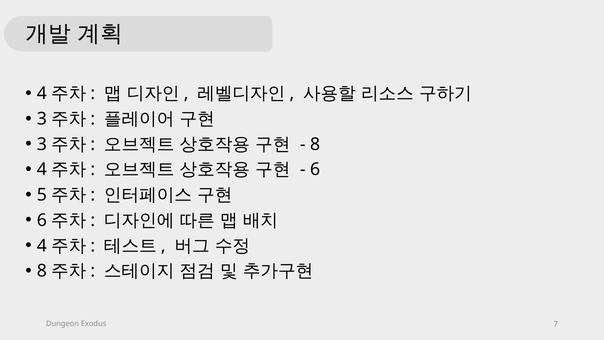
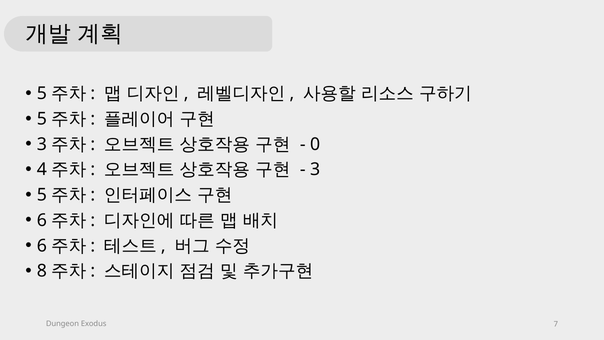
4 at (42, 94): 4 -> 5
3 at (42, 119): 3 -> 5
8 at (315, 144): 8 -> 0
6 at (315, 170): 6 -> 3
4 at (42, 246): 4 -> 6
